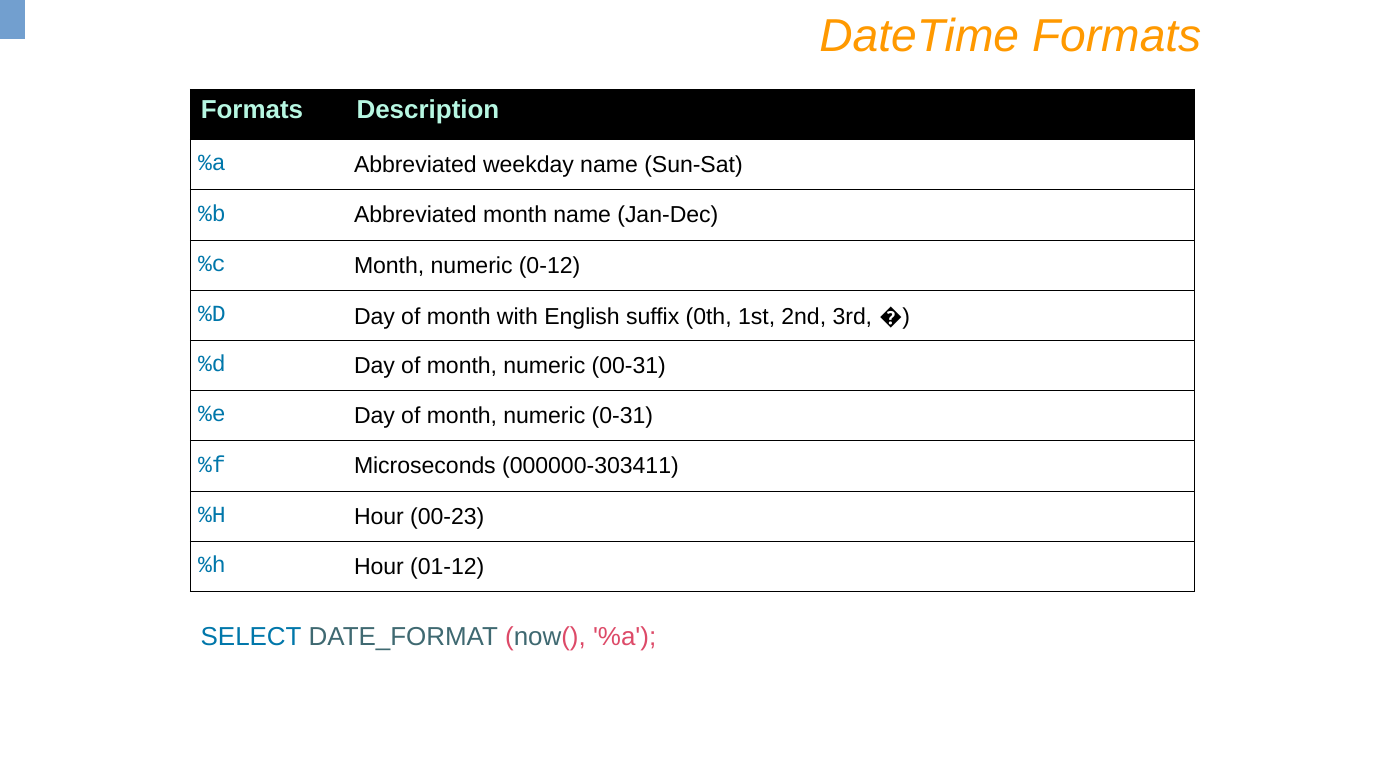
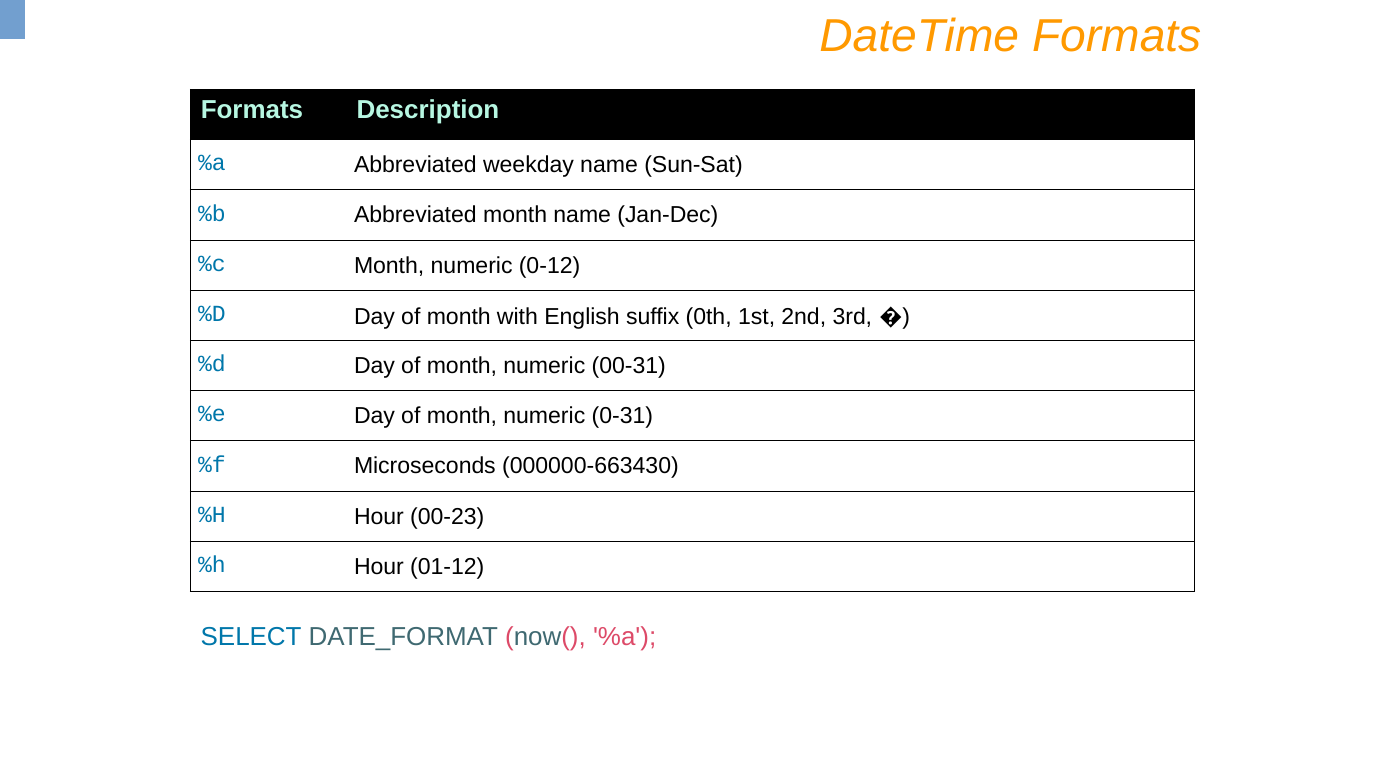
000000-303411: 000000-303411 -> 000000-663430
